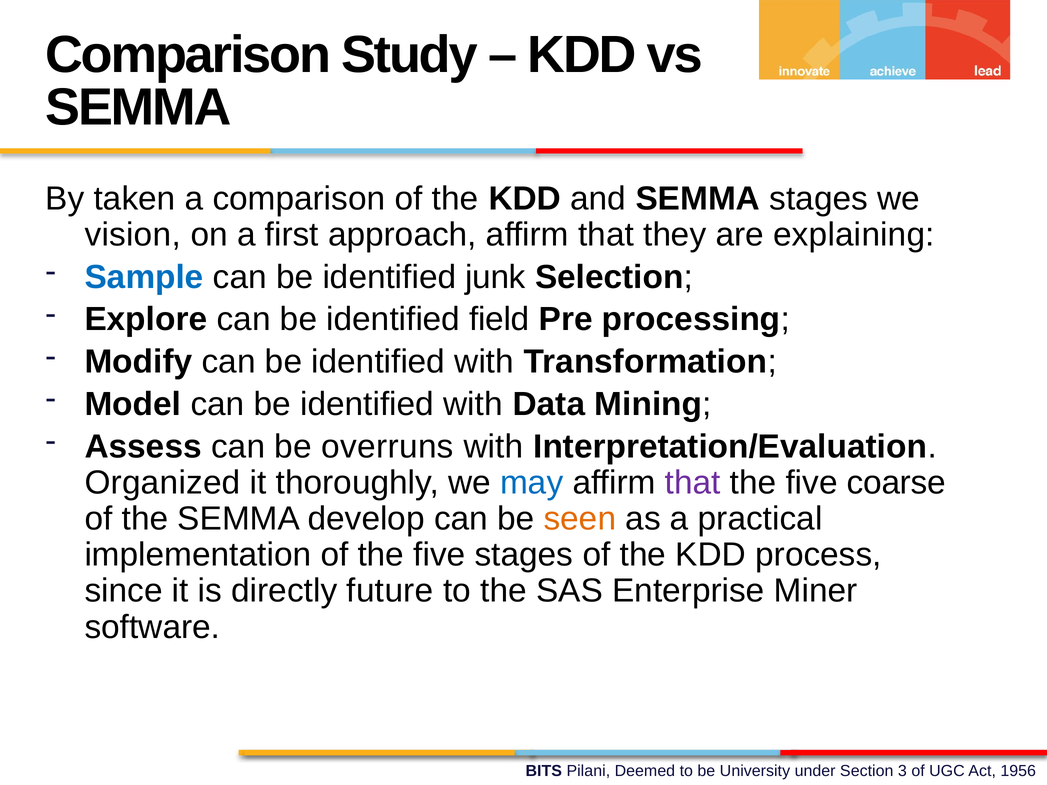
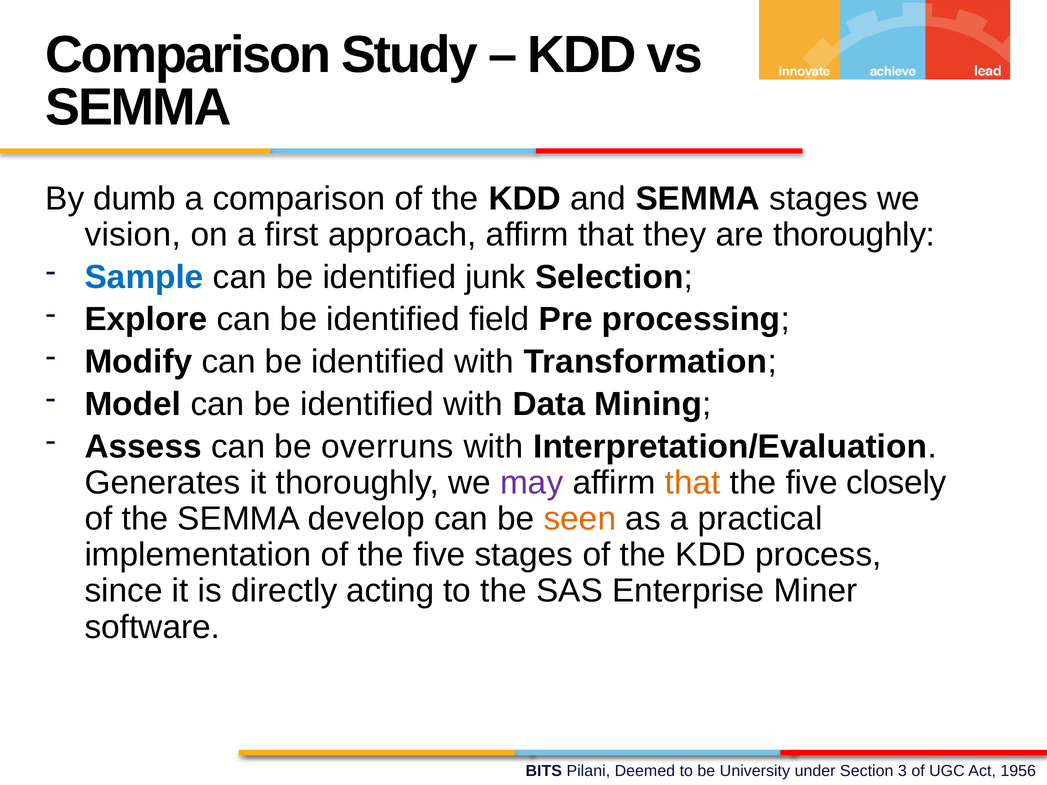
taken: taken -> dumb
are explaining: explaining -> thoroughly
Organized: Organized -> Generates
may colour: blue -> purple
that at (693, 483) colour: purple -> orange
coarse: coarse -> closely
future: future -> acting
